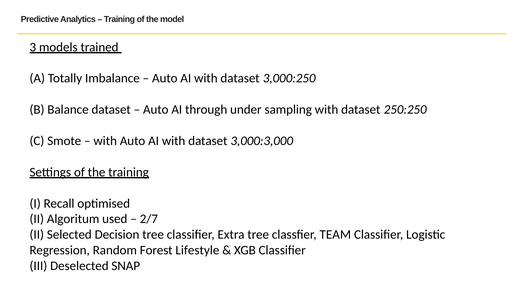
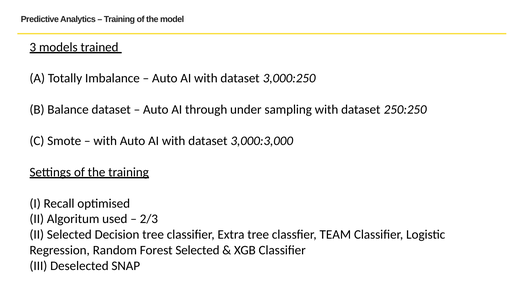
2/7: 2/7 -> 2/3
Forest Lifestyle: Lifestyle -> Selected
